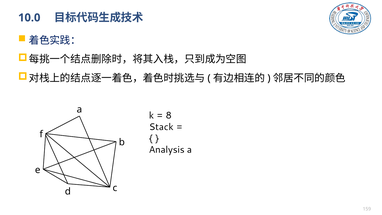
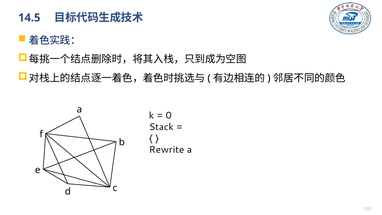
10.0: 10.0 -> 14.5
8: 8 -> 0
Analysis: Analysis -> Rewrite
